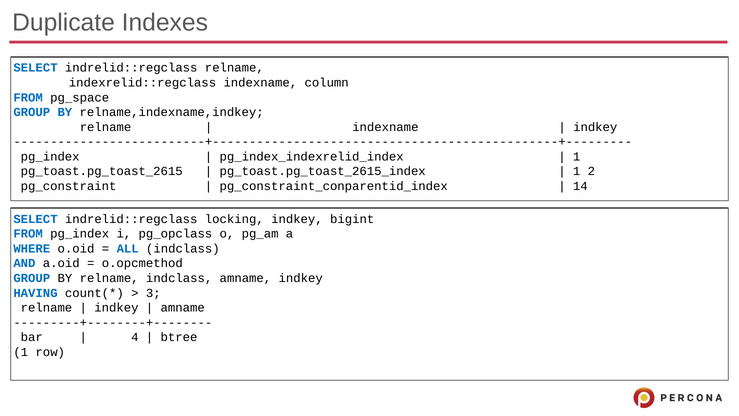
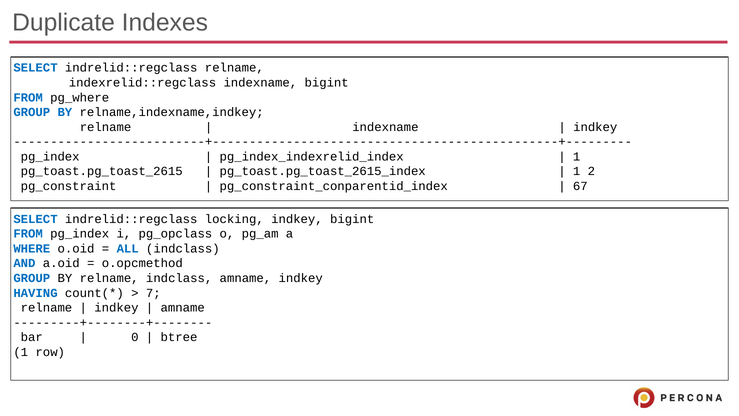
indexname column: column -> bigint
pg_space: pg_space -> pg_where
14: 14 -> 67
3: 3 -> 7
4: 4 -> 0
